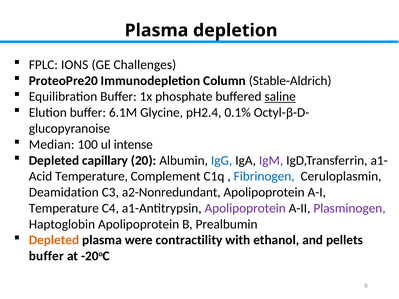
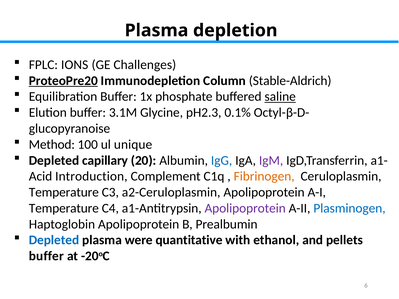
ProteoPre20 underline: none -> present
6.1M: 6.1M -> 3.1M
pH2.4: pH2.4 -> pH2.3
Median: Median -> Method
intense: intense -> unique
Temperature at (91, 176): Temperature -> Introduction
Fibrinogen colour: blue -> orange
Deamidation at (64, 192): Deamidation -> Temperature
a2-Nonredundant: a2-Nonredundant -> a2-Ceruloplasmin
Plasminogen colour: purple -> blue
Depleted at (54, 240) colour: orange -> blue
contractility: contractility -> quantitative
